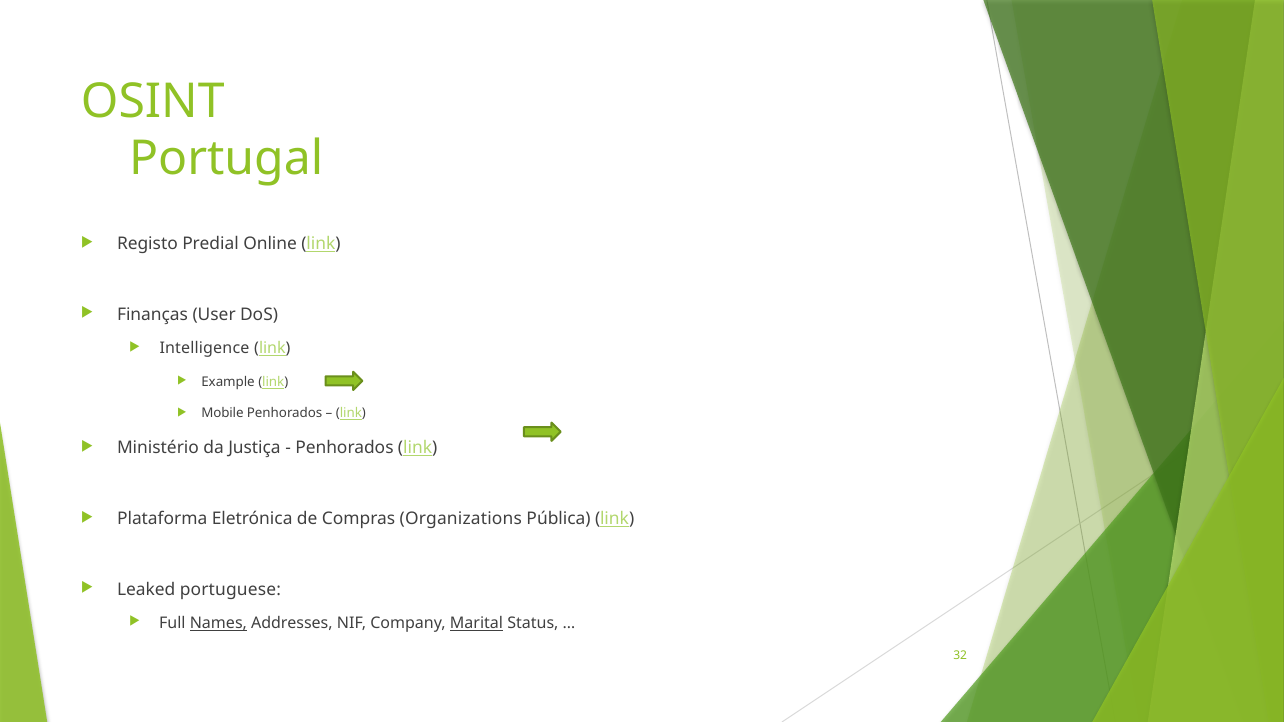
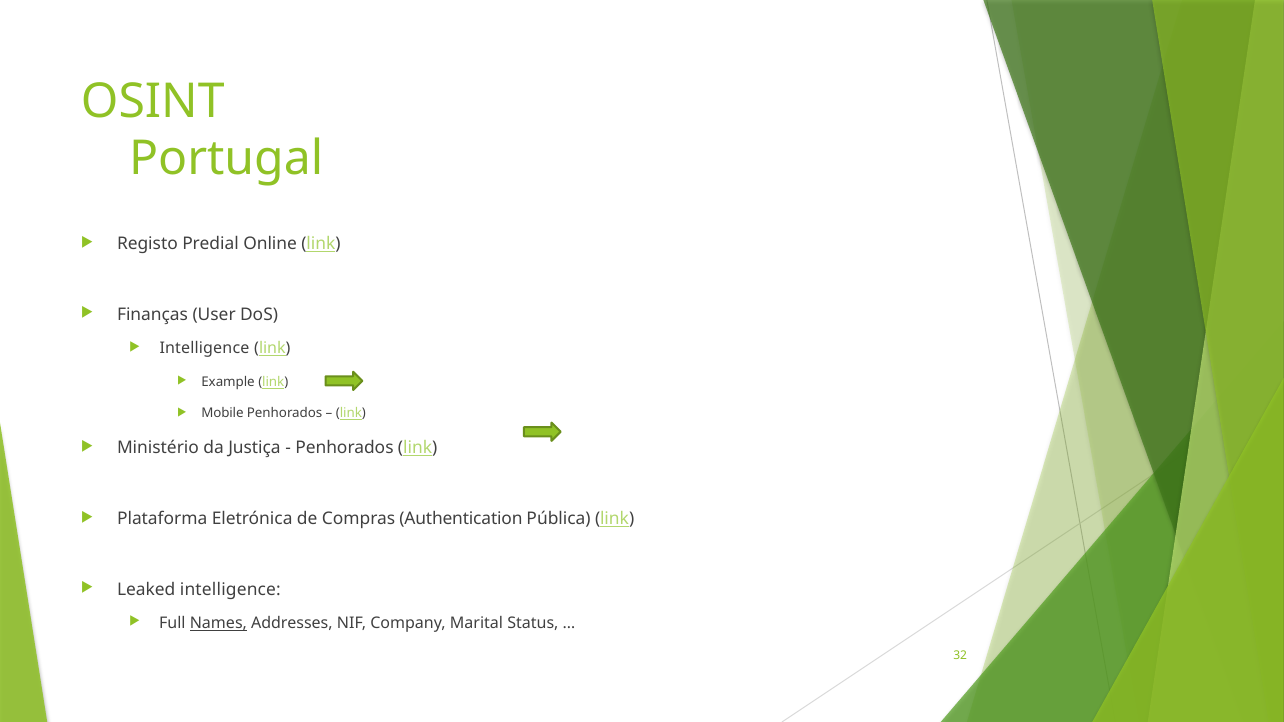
Organizations: Organizations -> Authentication
Leaked portuguese: portuguese -> intelligence
Marital underline: present -> none
